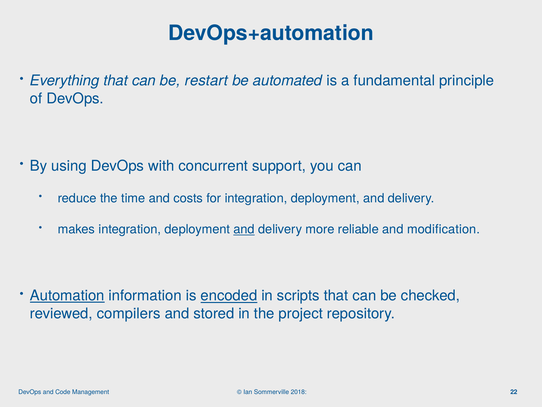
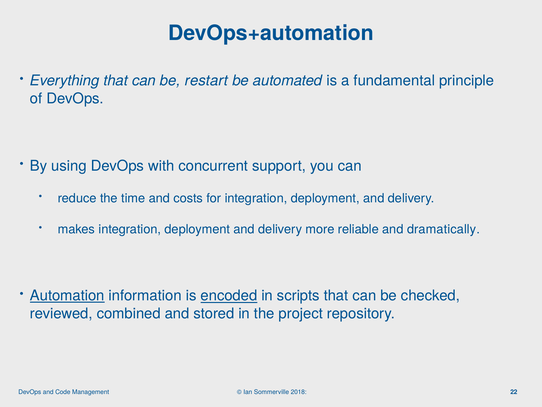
and at (244, 229) underline: present -> none
modification: modification -> dramatically
compilers: compilers -> combined
